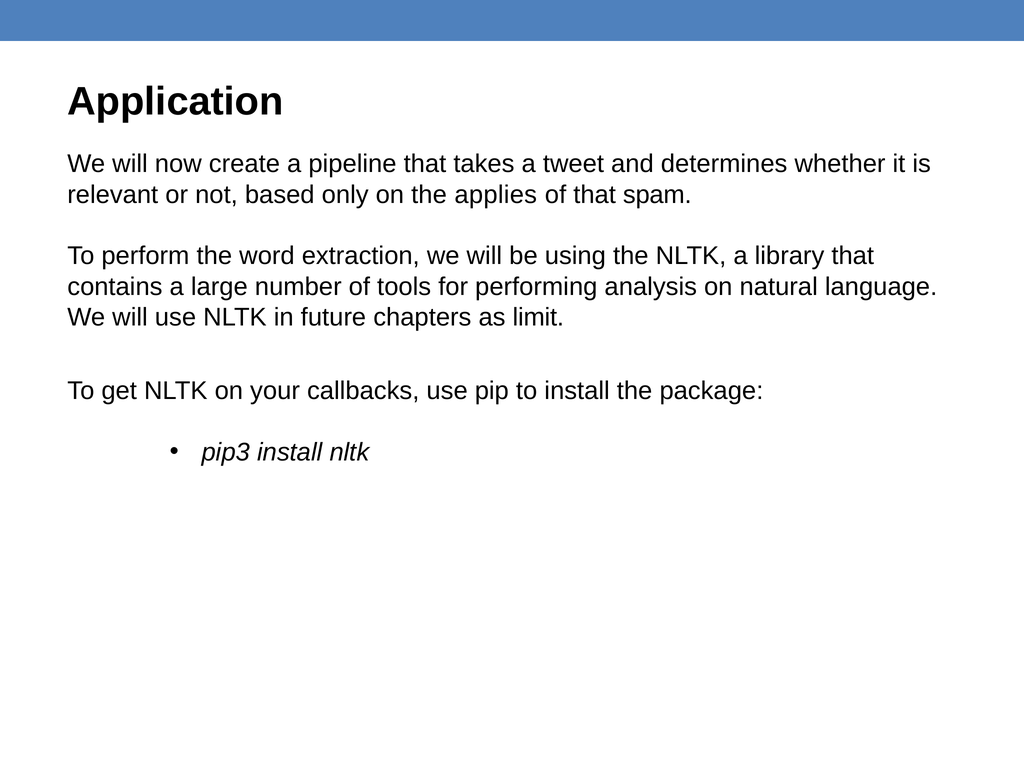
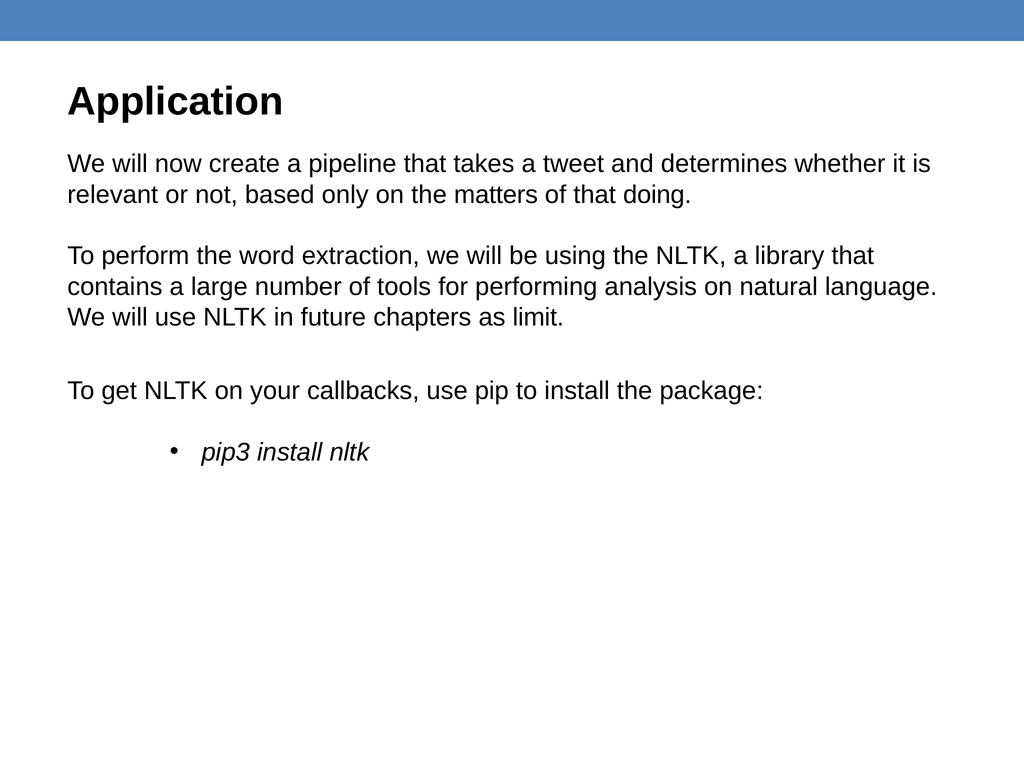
applies: applies -> matters
spam: spam -> doing
